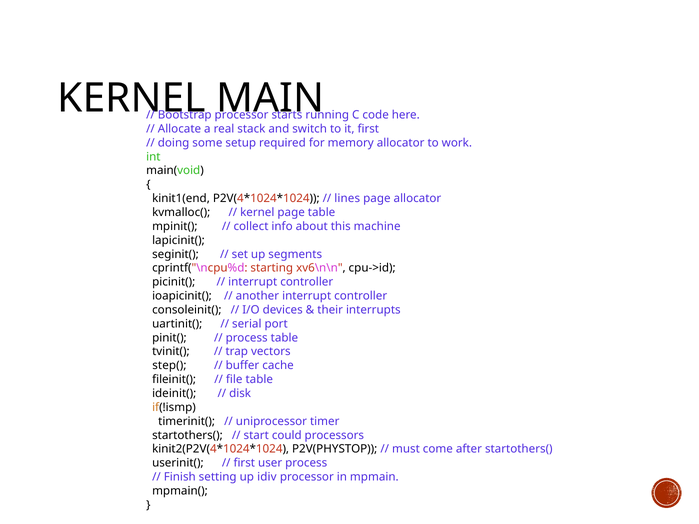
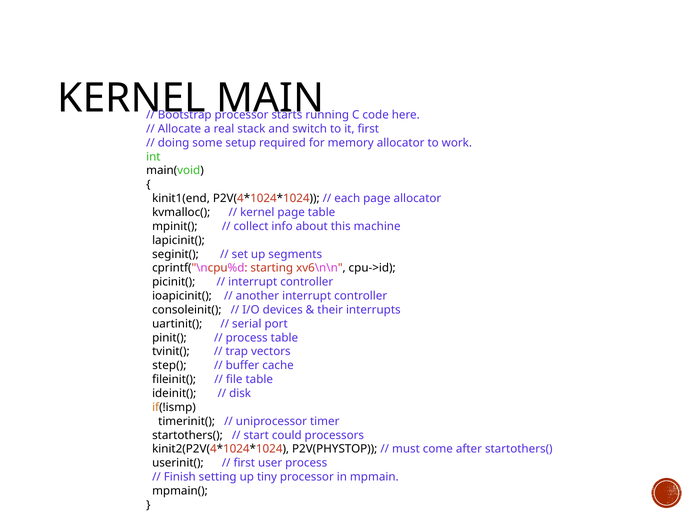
lines: lines -> each
idiv: idiv -> tiny
